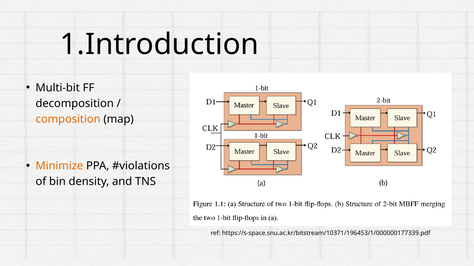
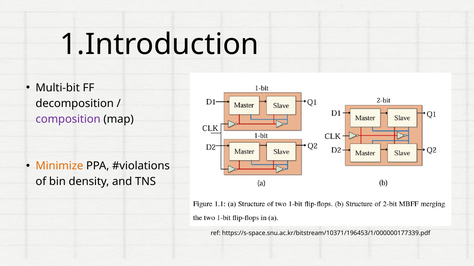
composition colour: orange -> purple
